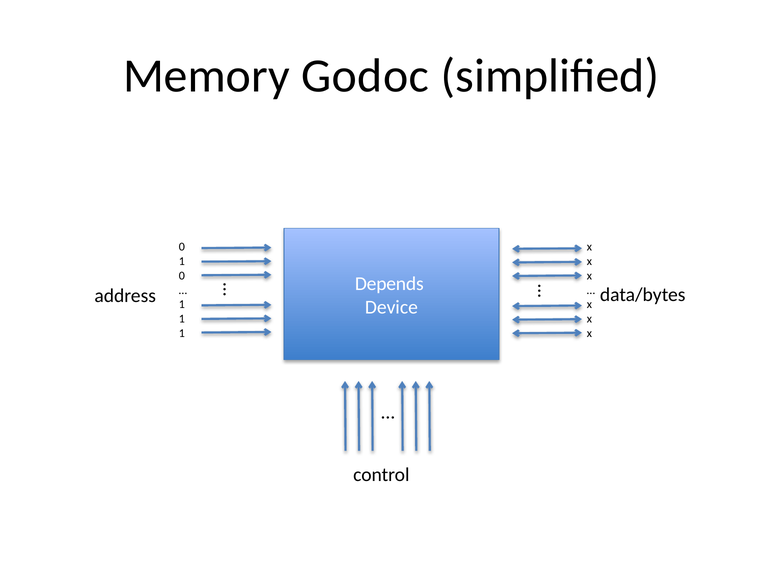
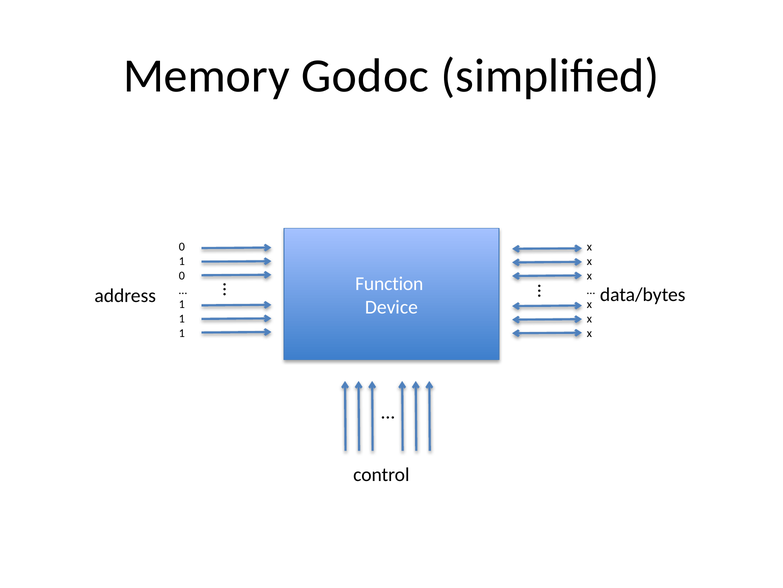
Depends: Depends -> Function
